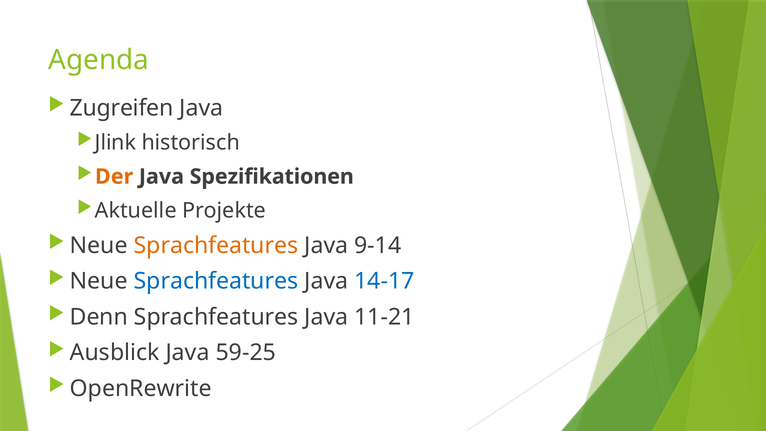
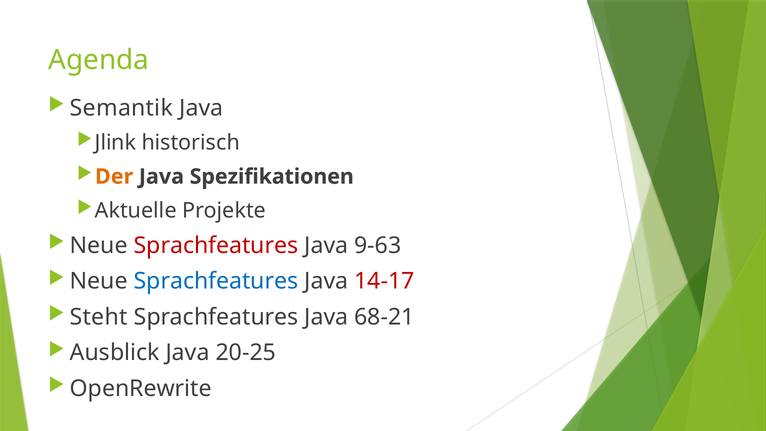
Zugreifen: Zugreifen -> Semantik
Sprachfeatures at (216, 245) colour: orange -> red
9-14: 9-14 -> 9-63
14-17 colour: blue -> red
Denn: Denn -> Steht
11-21: 11-21 -> 68-21
59-25: 59-25 -> 20-25
